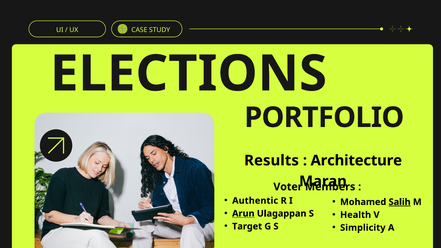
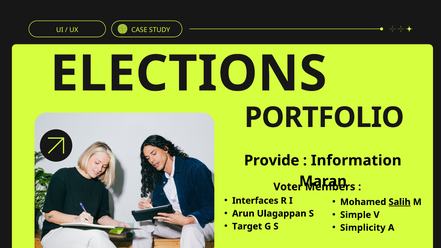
Results: Results -> Provide
Architecture: Architecture -> Information
Authentic: Authentic -> Interfaces
Arun underline: present -> none
Health: Health -> Simple
